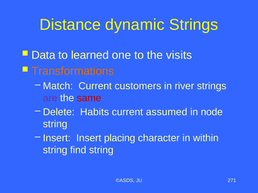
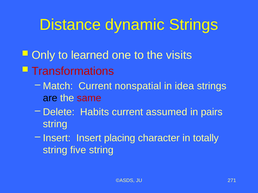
Data: Data -> Only
Transformations colour: orange -> red
customers: customers -> nonspatial
river: river -> idea
are colour: purple -> black
node: node -> pairs
within: within -> totally
find: find -> five
